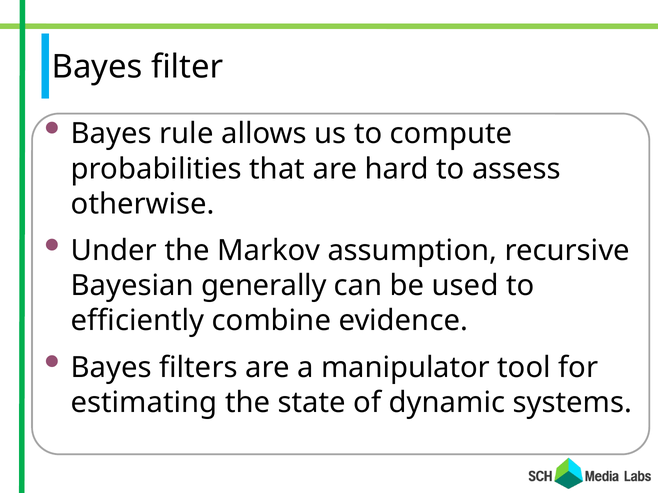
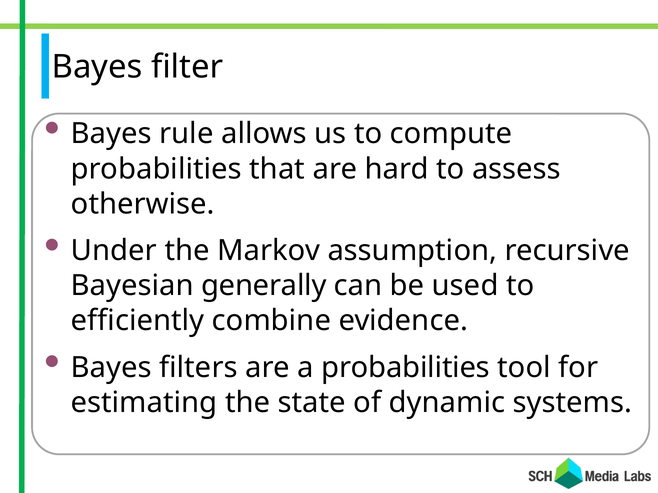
a manipulator: manipulator -> probabilities
